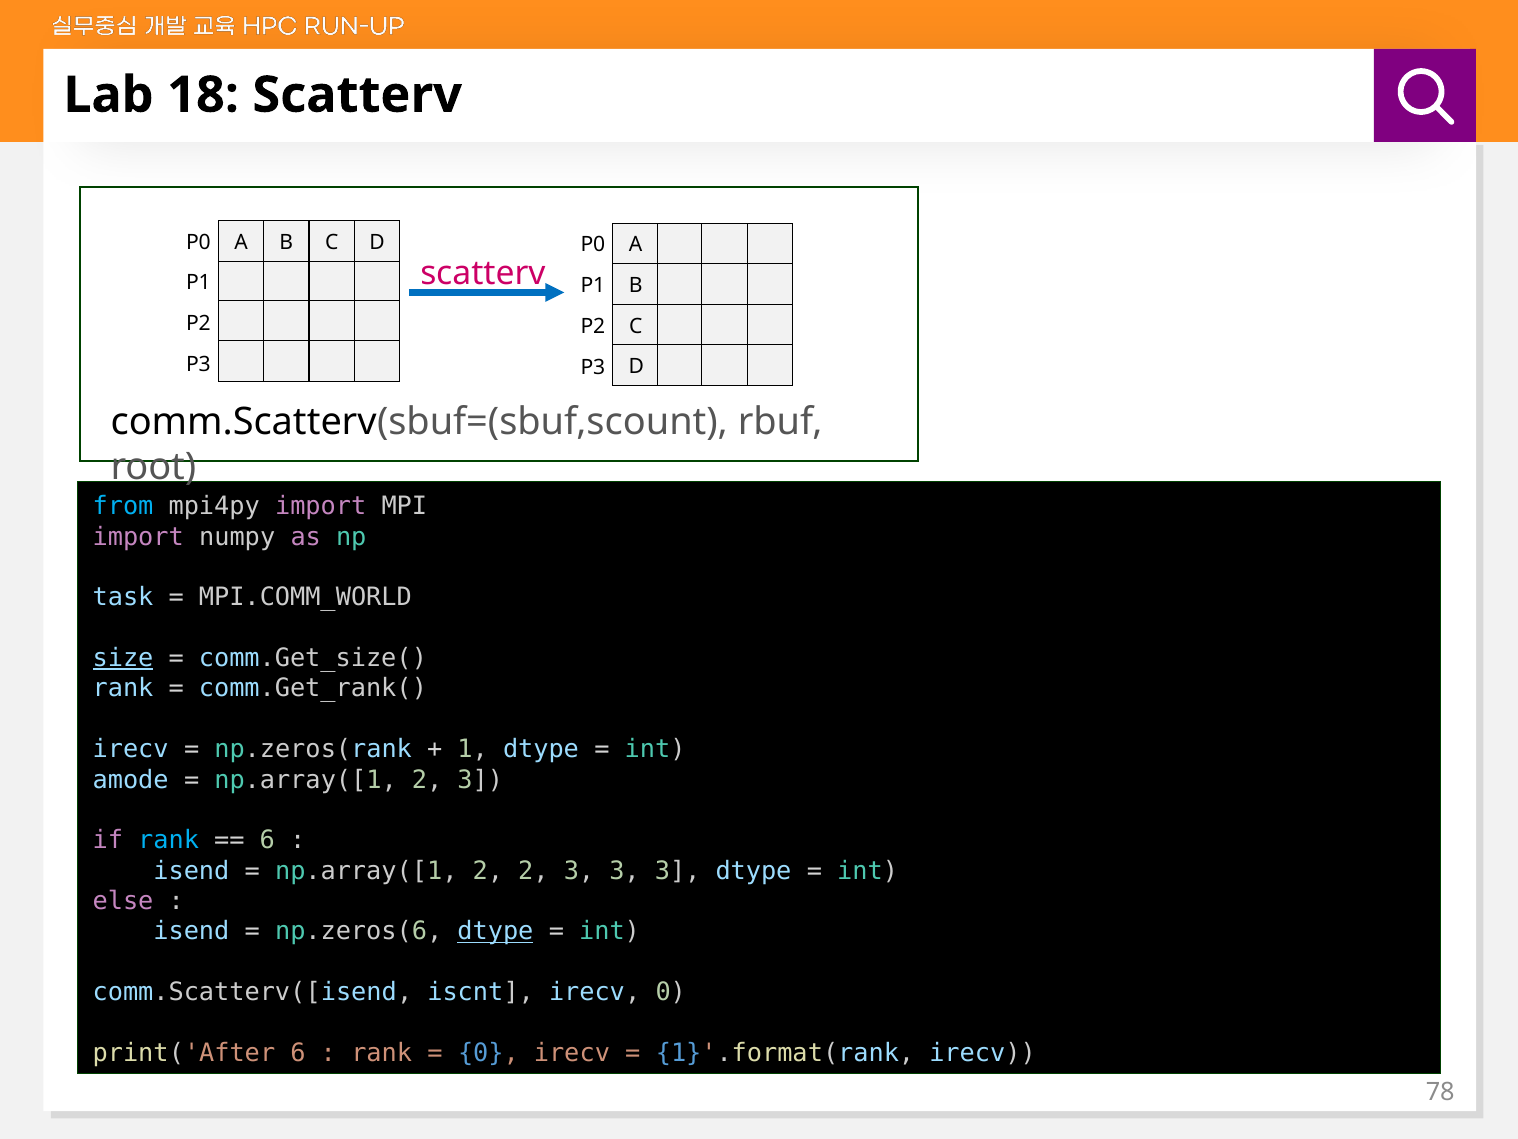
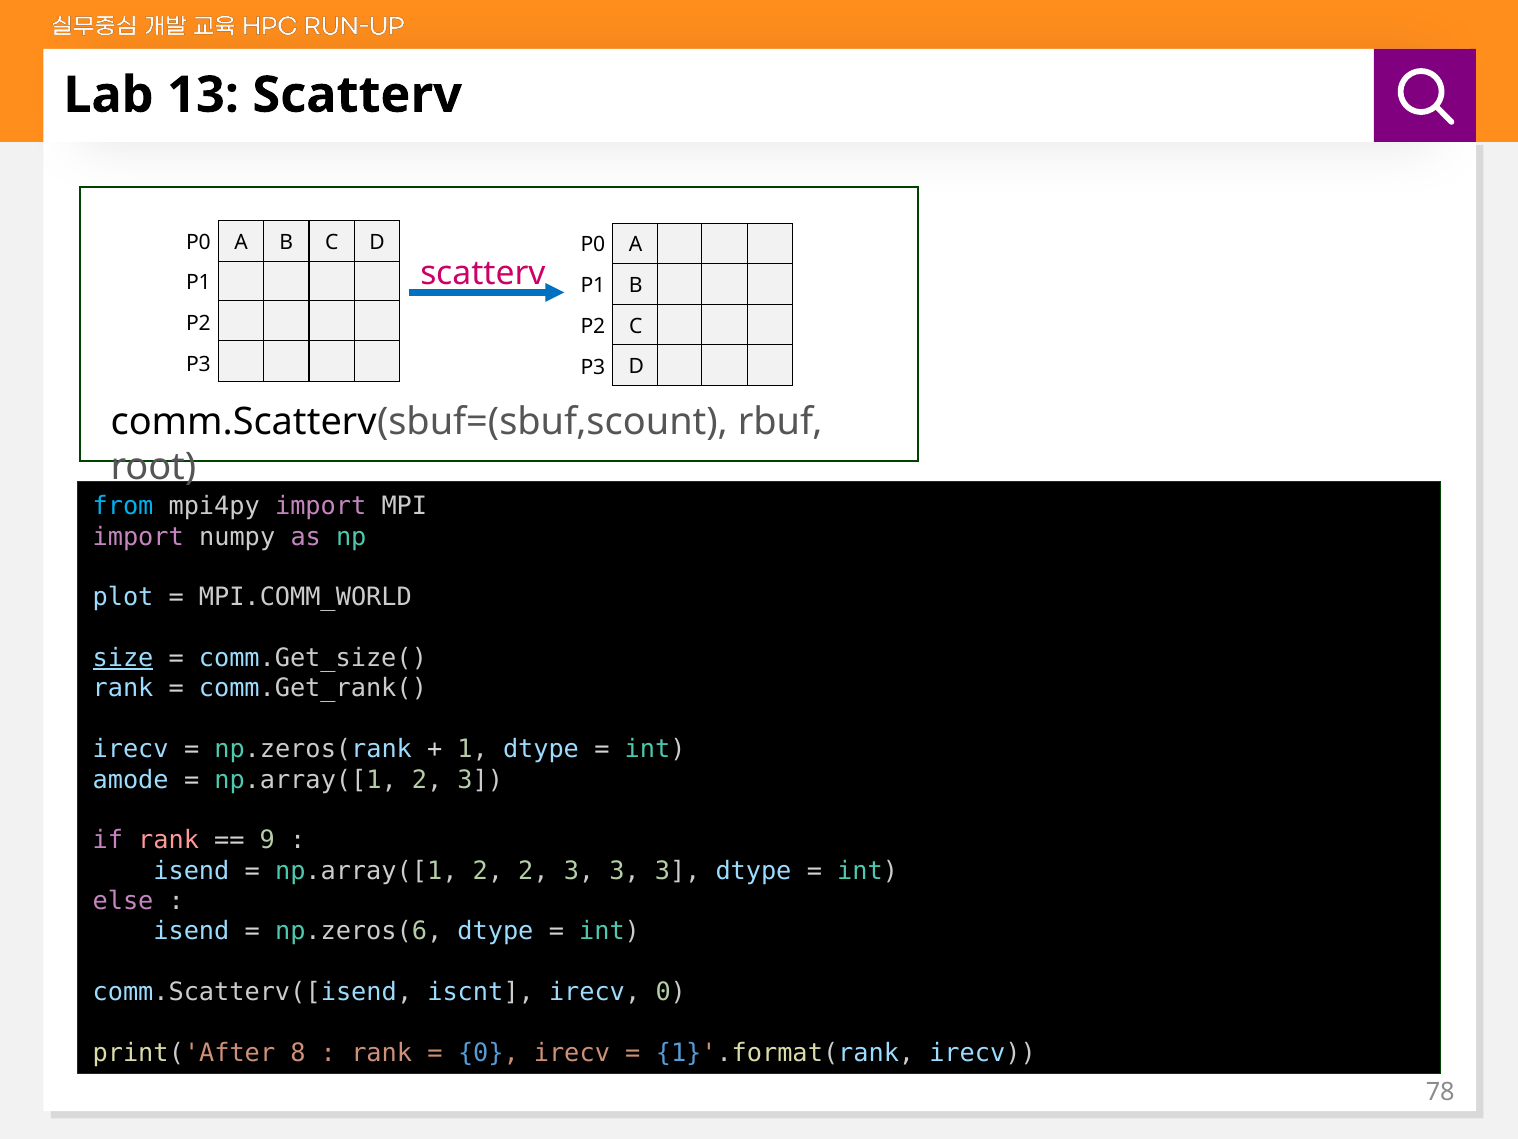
18: 18 -> 13
task: task -> plot
rank at (169, 840) colour: light blue -> pink
6 at (267, 840): 6 -> 9
dtype at (495, 931) underline: present -> none
print('After 6: 6 -> 8
